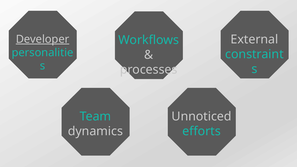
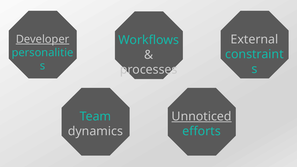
Unnoticed underline: none -> present
